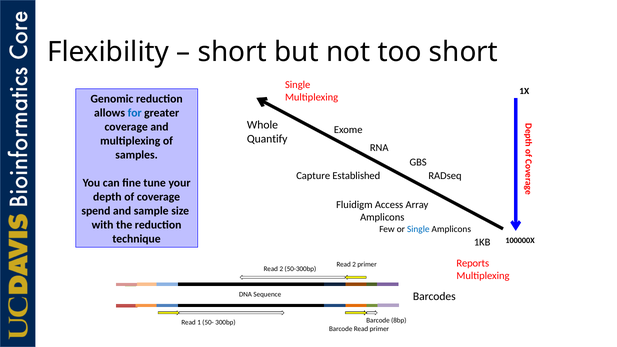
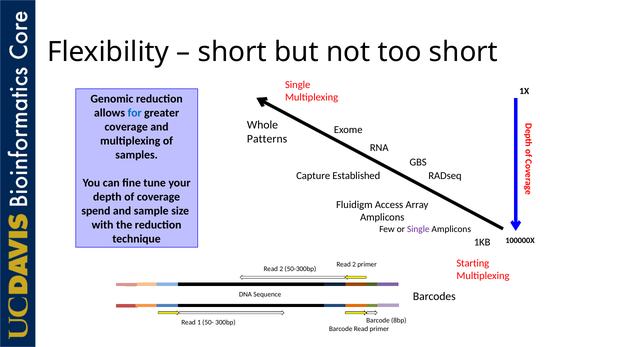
Quantify: Quantify -> Patterns
Single at (418, 229) colour: blue -> purple
Reports: Reports -> Starting
